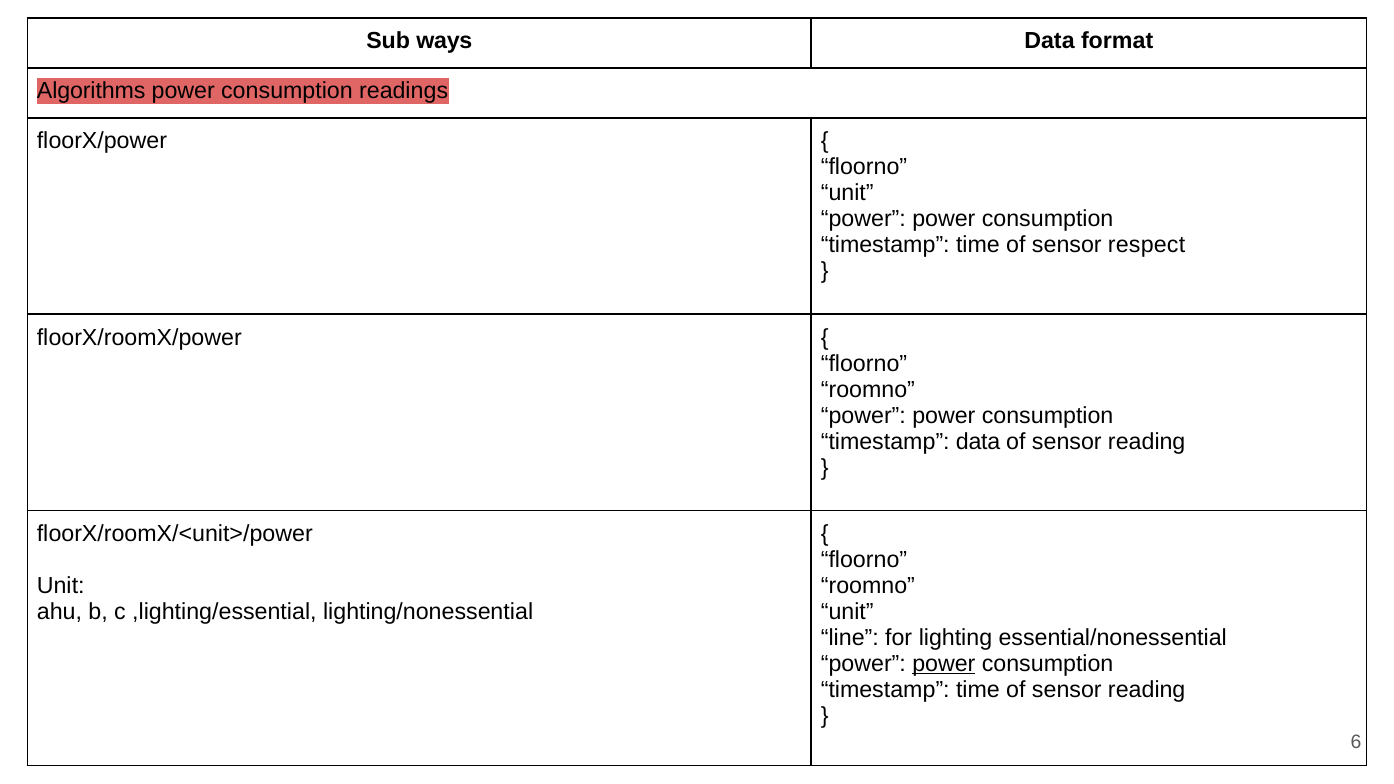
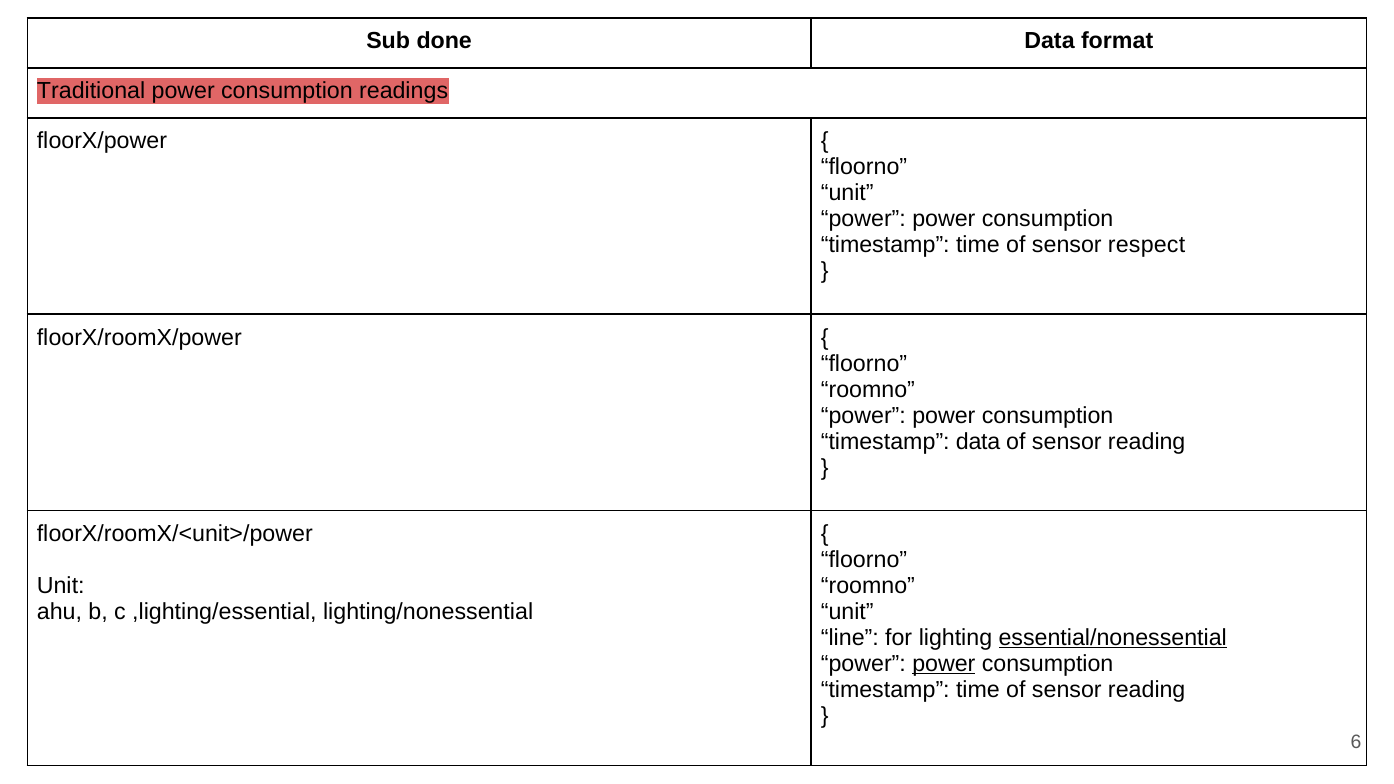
ways: ways -> done
Algorithms: Algorithms -> Traditional
essential/nonessential underline: none -> present
